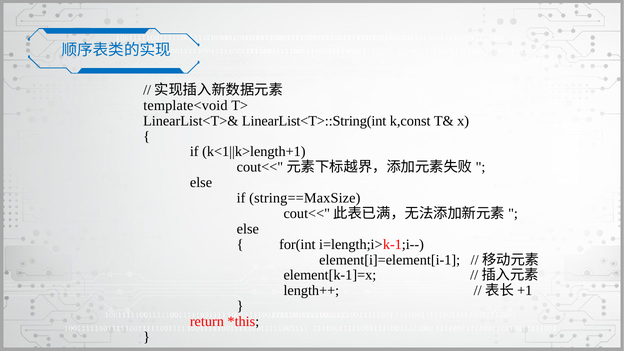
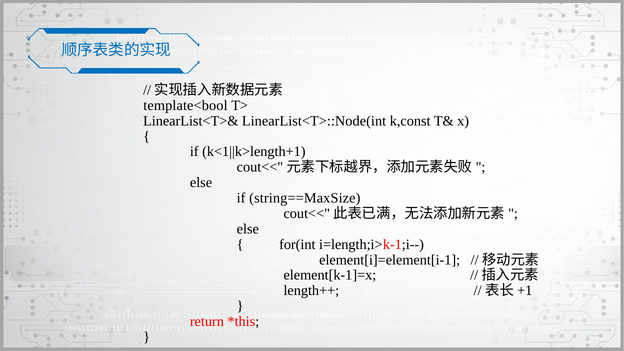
template<void: template<void -> template<bool
LinearList<T>::String(int: LinearList<T>::String(int -> LinearList<T>::Node(int
